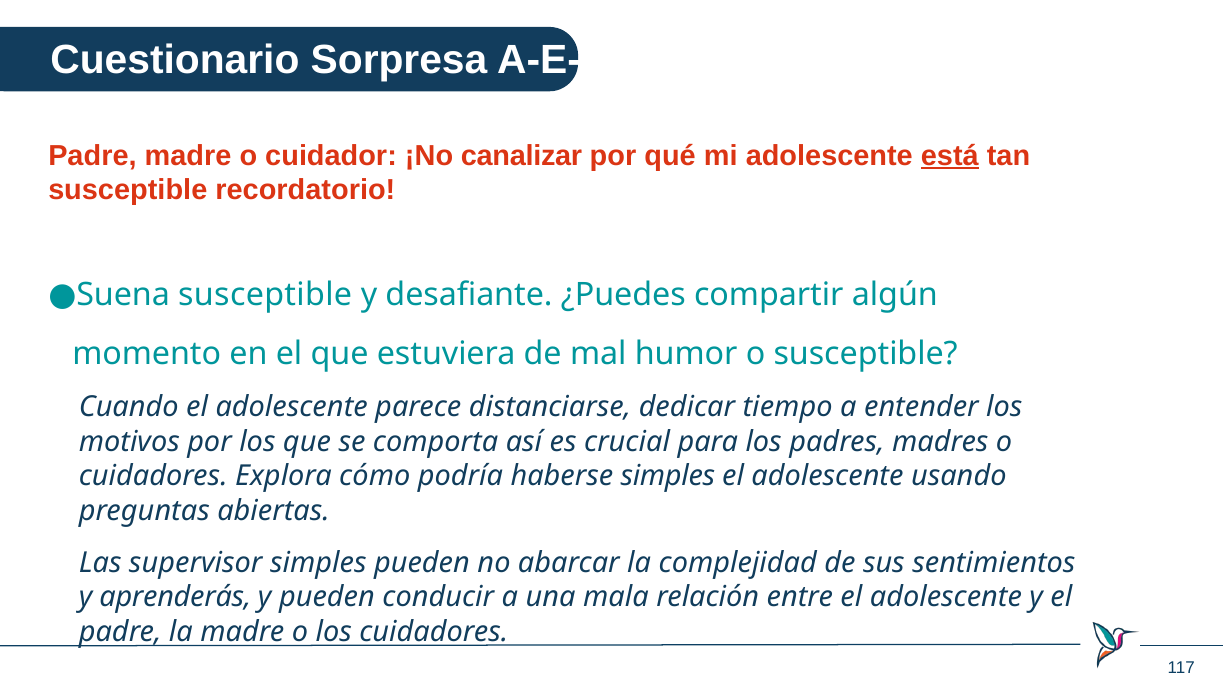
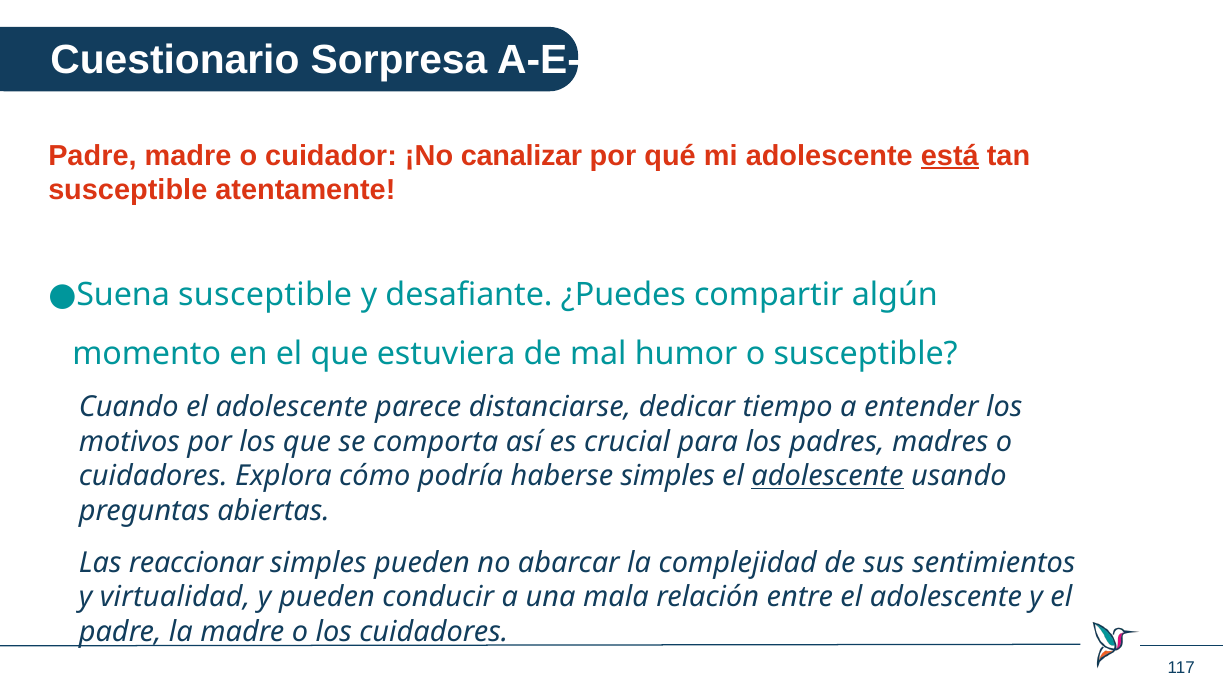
recordatorio: recordatorio -> atentamente
adolescente at (827, 476) underline: none -> present
supervisor: supervisor -> reaccionar
aprenderás: aprenderás -> virtualidad
